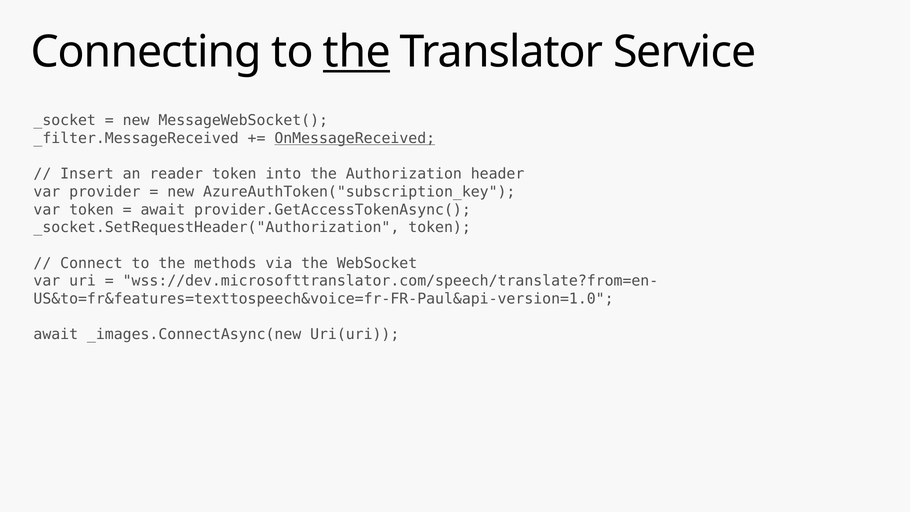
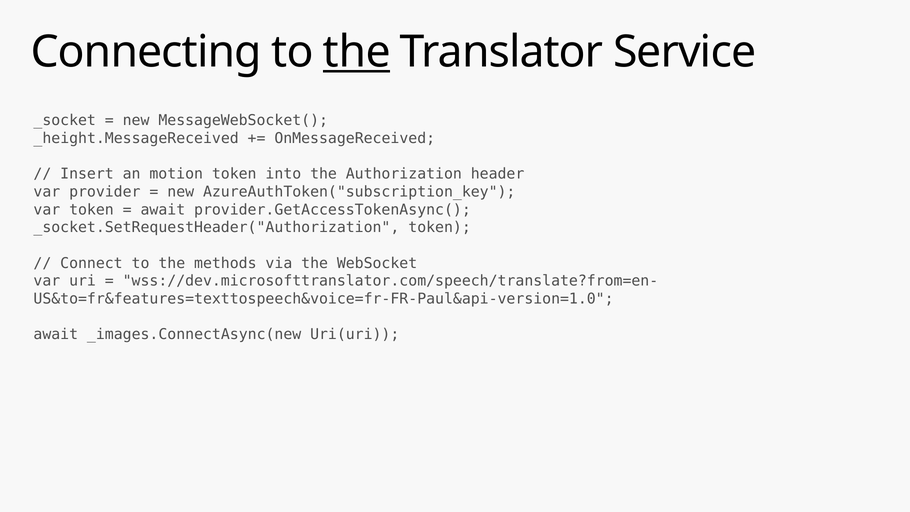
_filter.MessageReceived: _filter.MessageReceived -> _height.MessageReceived
OnMessageReceived underline: present -> none
reader: reader -> motion
